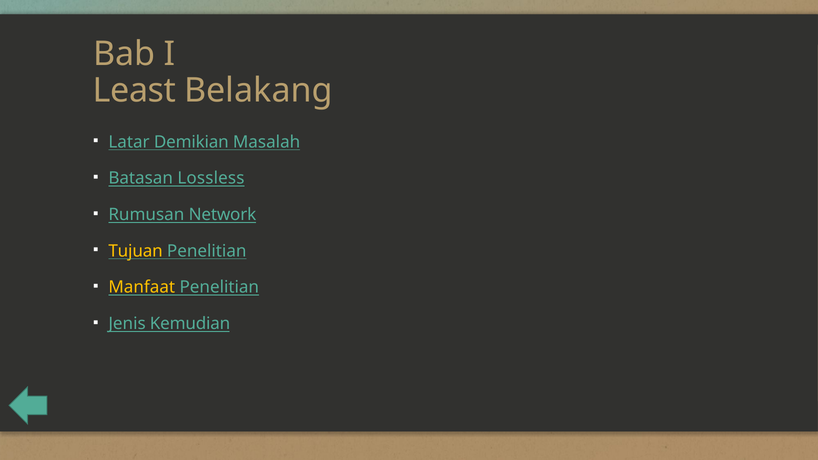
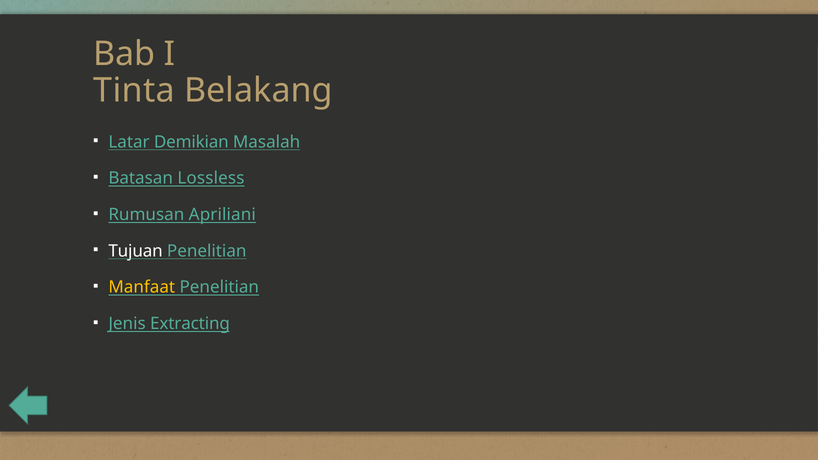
Least: Least -> Tinta
Network: Network -> Apriliani
Tujuan colour: yellow -> white
Kemudian: Kemudian -> Extracting
